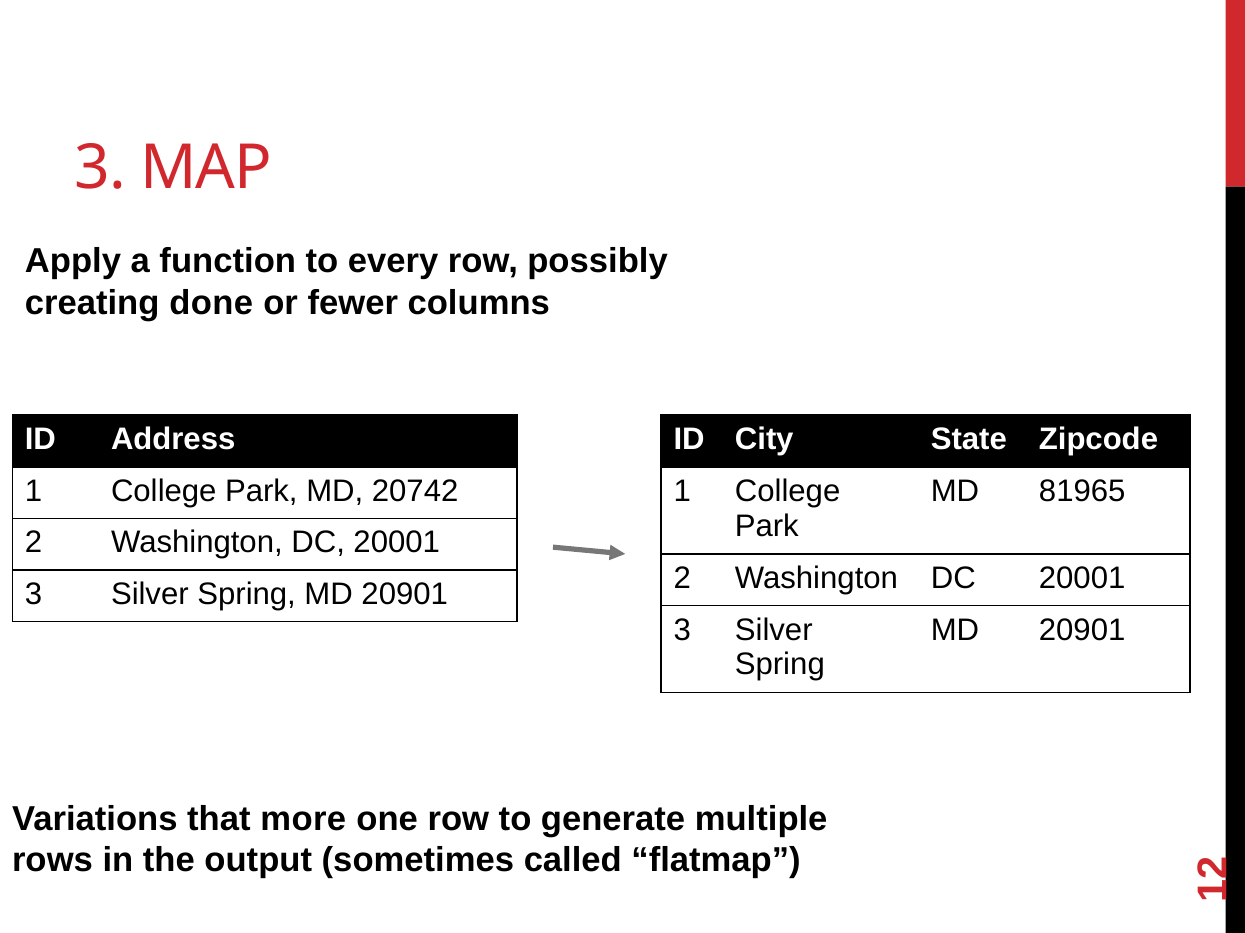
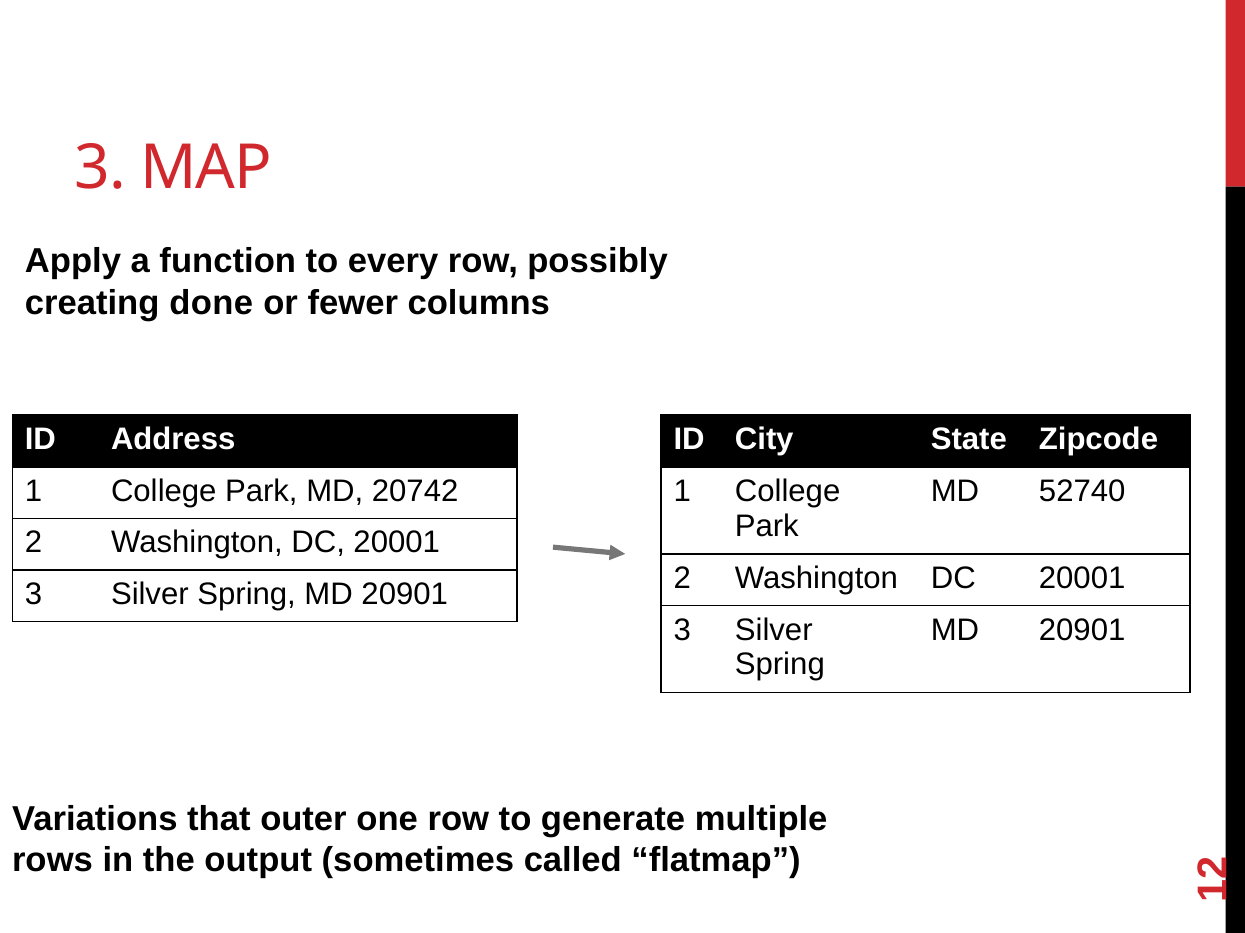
81965: 81965 -> 52740
more: more -> outer
